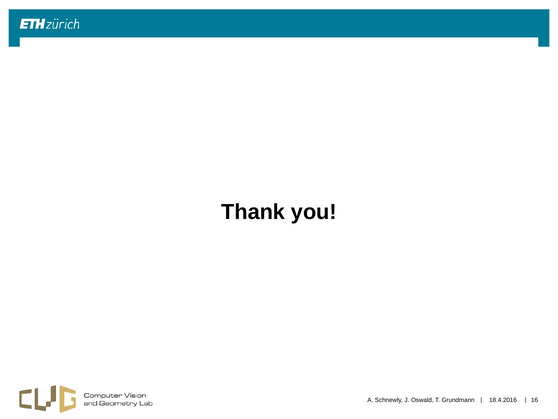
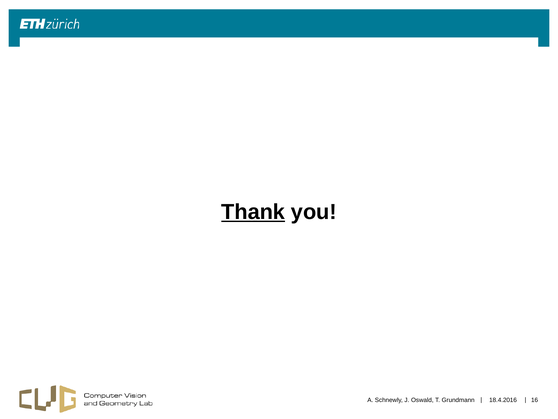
Thank underline: none -> present
